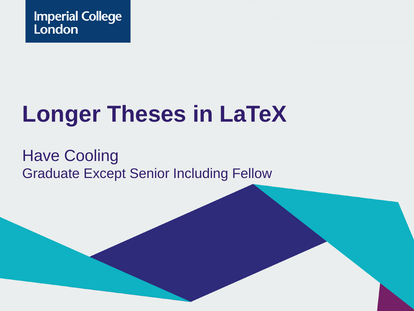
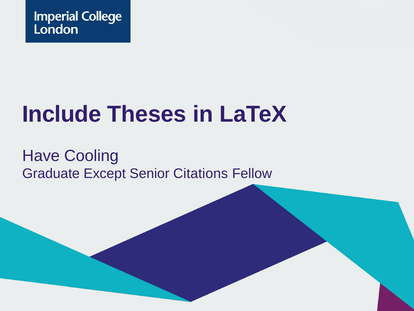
Longer: Longer -> Include
Including: Including -> Citations
